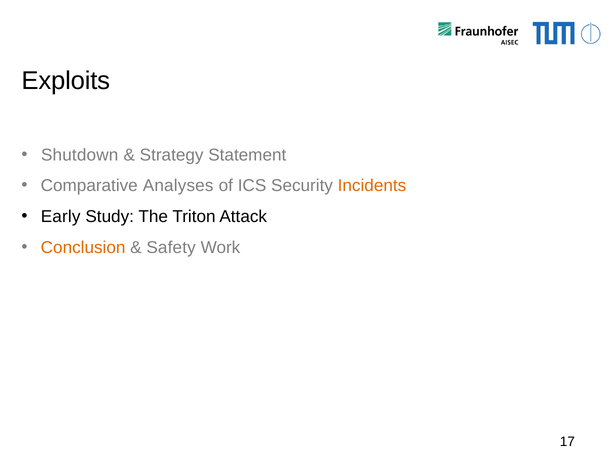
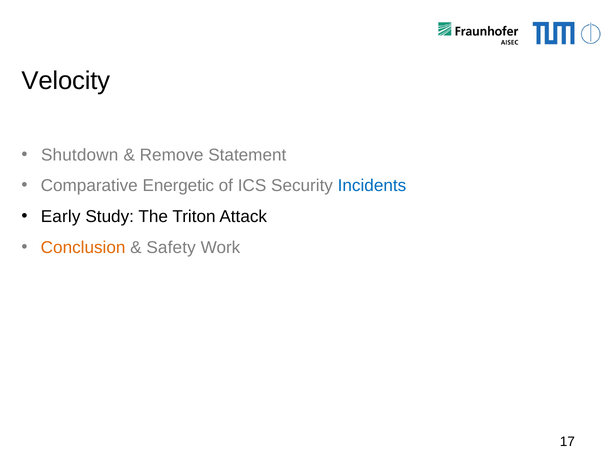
Exploits: Exploits -> Velocity
Strategy: Strategy -> Remove
Analyses: Analyses -> Energetic
Incidents colour: orange -> blue
